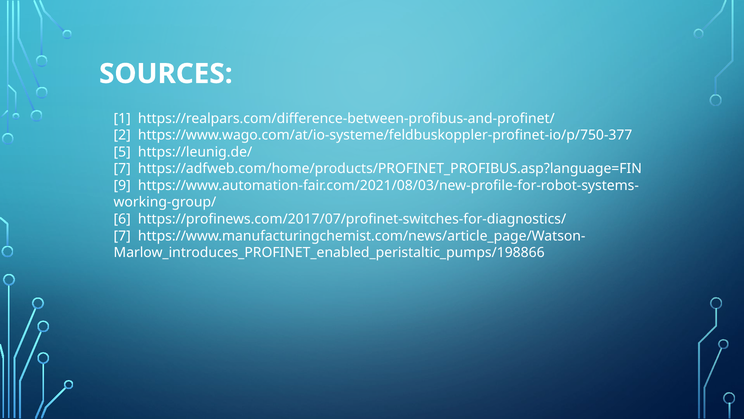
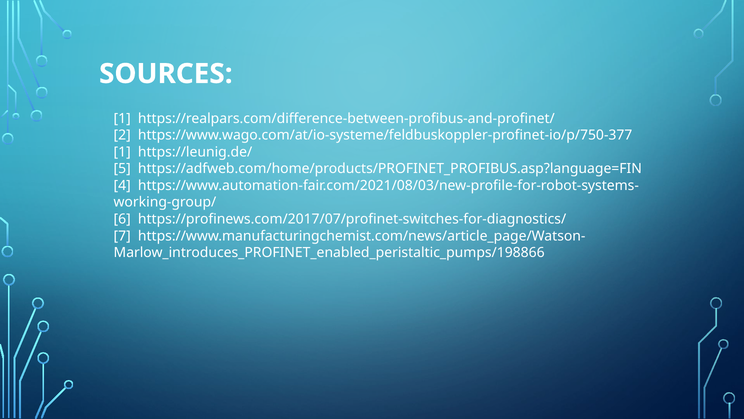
5 at (122, 152): 5 -> 1
7 at (122, 169): 7 -> 5
9: 9 -> 4
